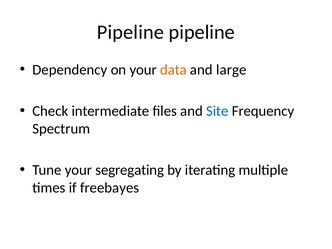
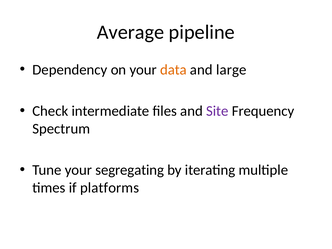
Pipeline at (130, 32): Pipeline -> Average
Site colour: blue -> purple
freebayes: freebayes -> platforms
